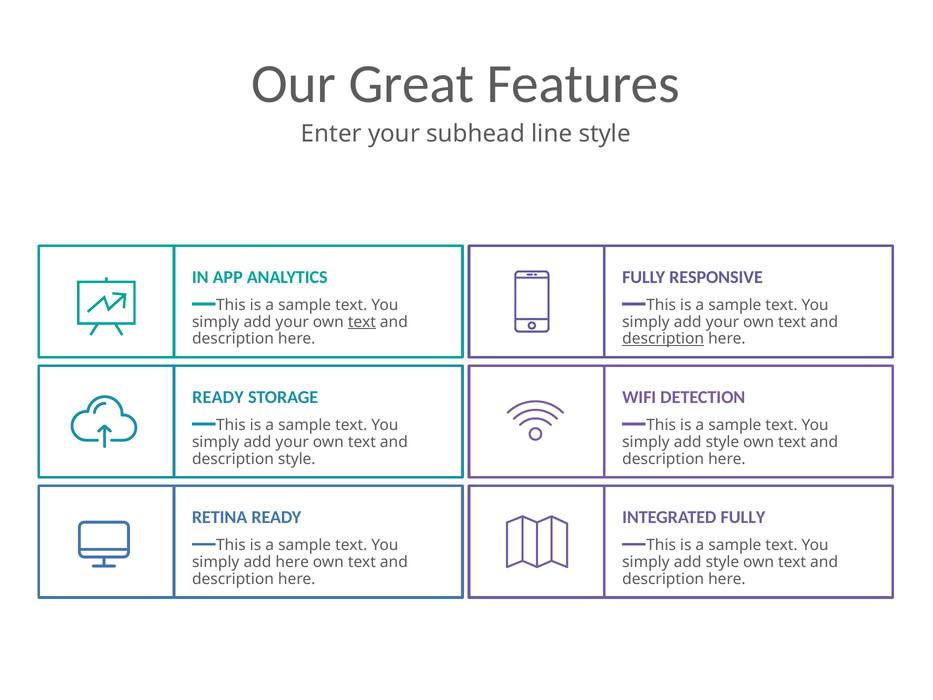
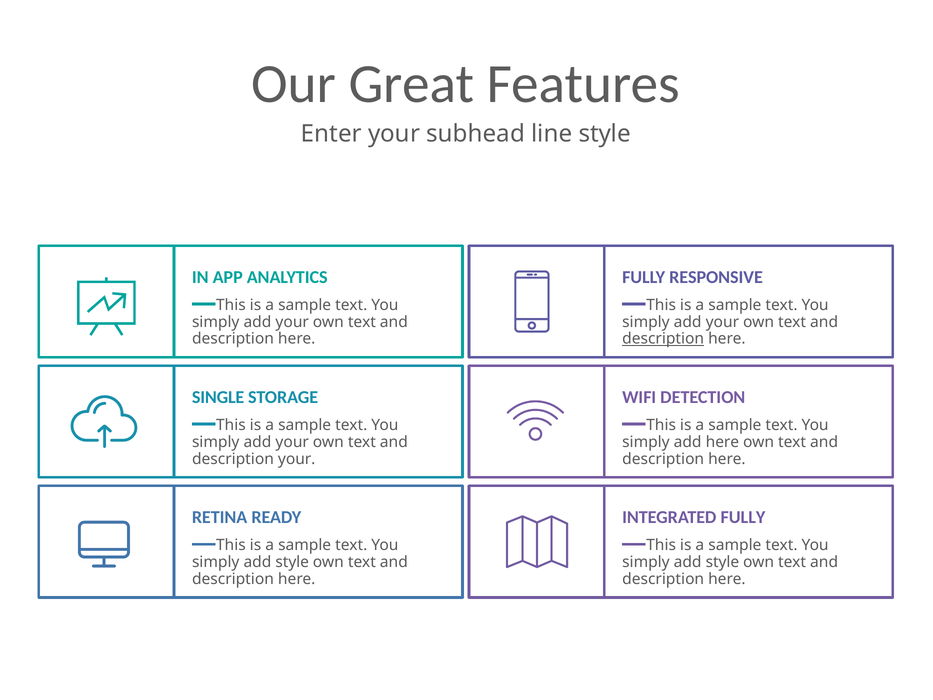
text at (362, 322) underline: present -> none
READY at (218, 397): READY -> SINGLE
style at (722, 442): style -> here
description style: style -> your
here at (292, 562): here -> style
